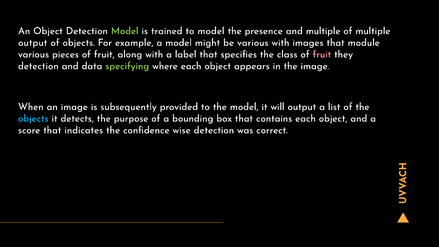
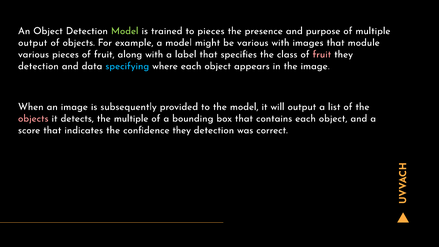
to model: model -> pieces
and multiple: multiple -> purpose
specifying colour: light green -> light blue
objects at (33, 118) colour: light blue -> pink
the purpose: purpose -> multiple
confidence wise: wise -> they
